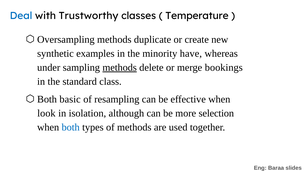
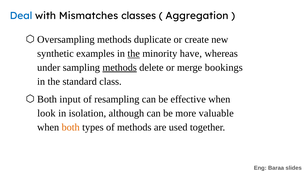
Trustworthy: Trustworthy -> Mismatches
Temperature: Temperature -> Aggregation
the at (134, 54) underline: none -> present
basic: basic -> input
selection: selection -> valuable
both at (71, 127) colour: blue -> orange
